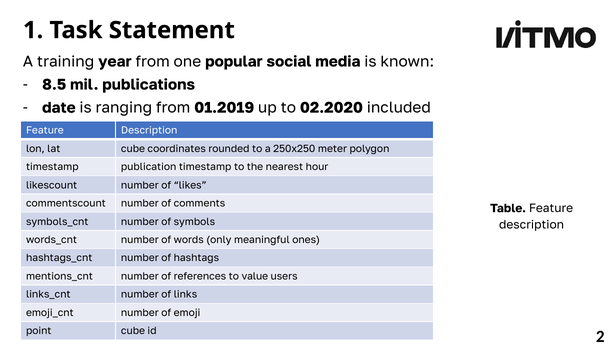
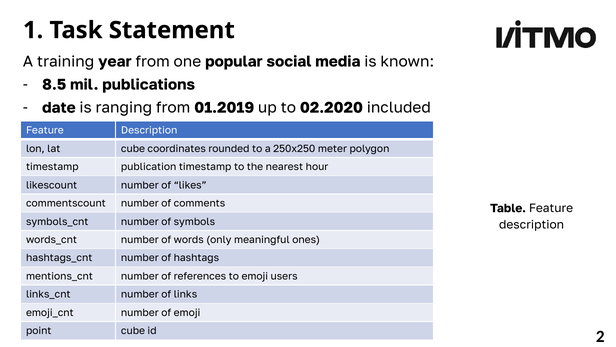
to value: value -> emoji
